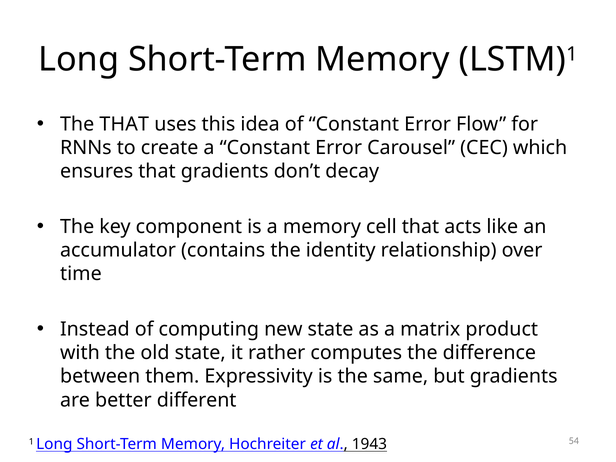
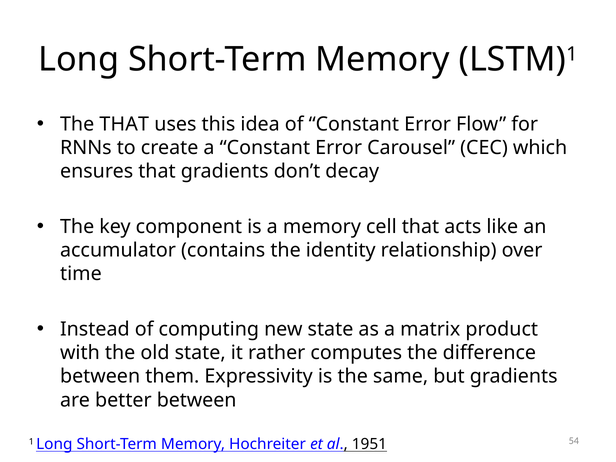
better different: different -> between
1943: 1943 -> 1951
